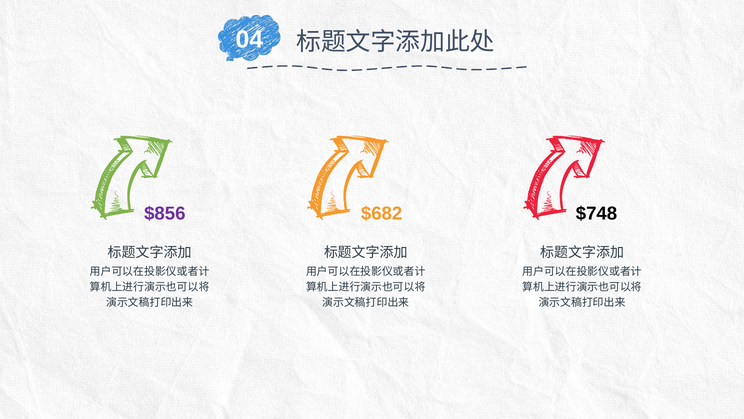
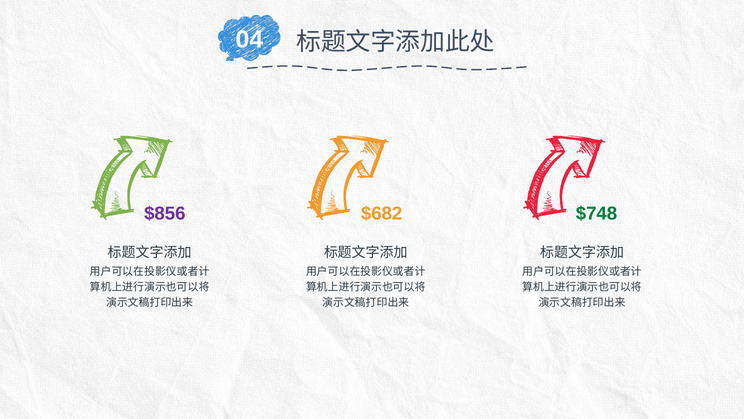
$748 colour: black -> green
